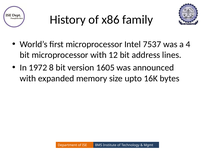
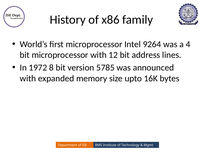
7537: 7537 -> 9264
1605: 1605 -> 5785
